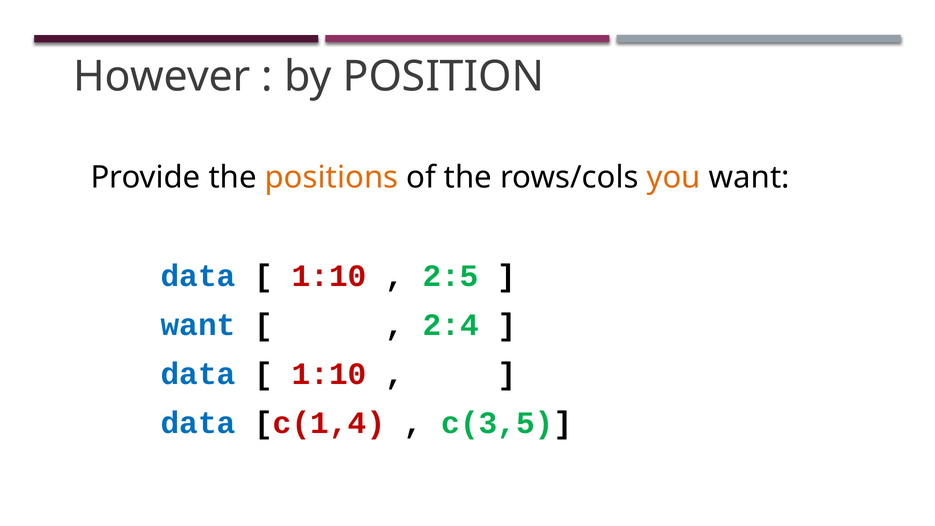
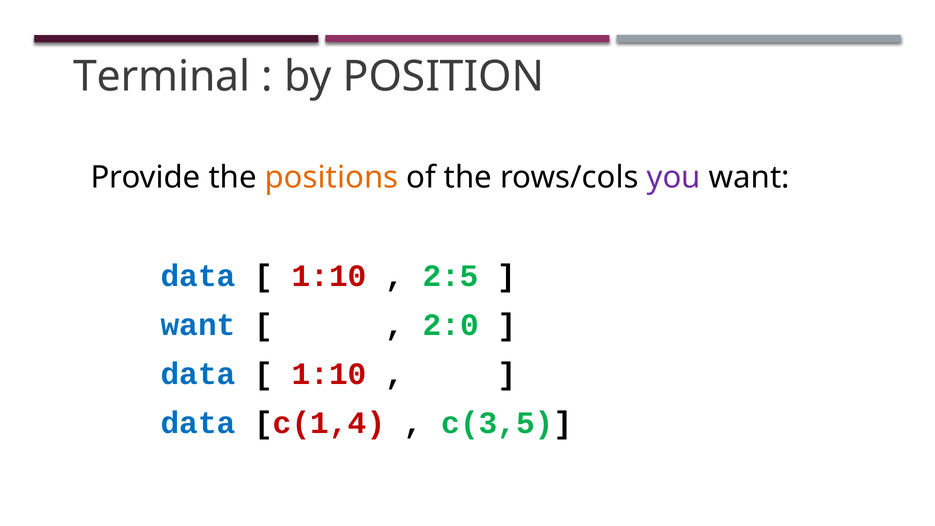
However: However -> Terminal
you colour: orange -> purple
2:4: 2:4 -> 2:0
